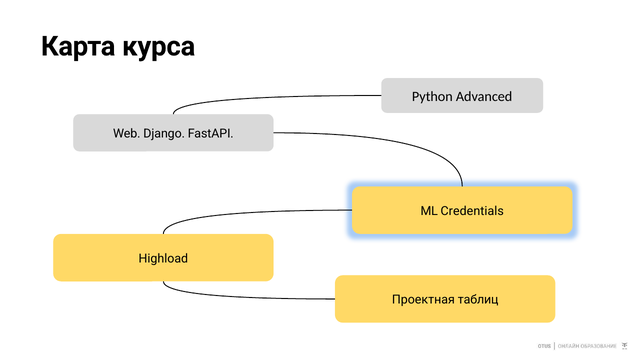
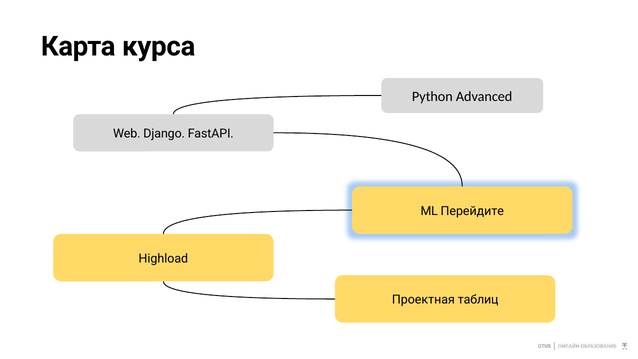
Credentials: Credentials -> Перейдите
